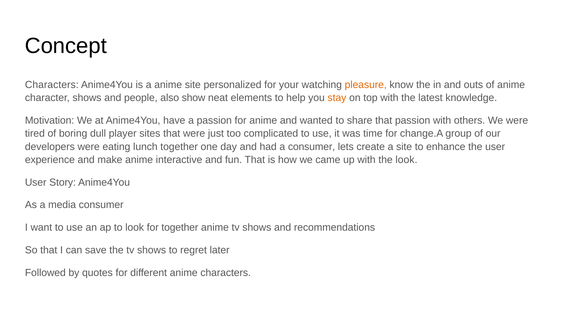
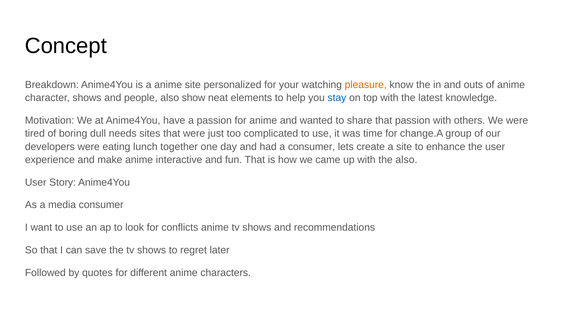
Characters at (52, 85): Characters -> Breakdown
stay colour: orange -> blue
player: player -> needs
the look: look -> also
for together: together -> conflicts
